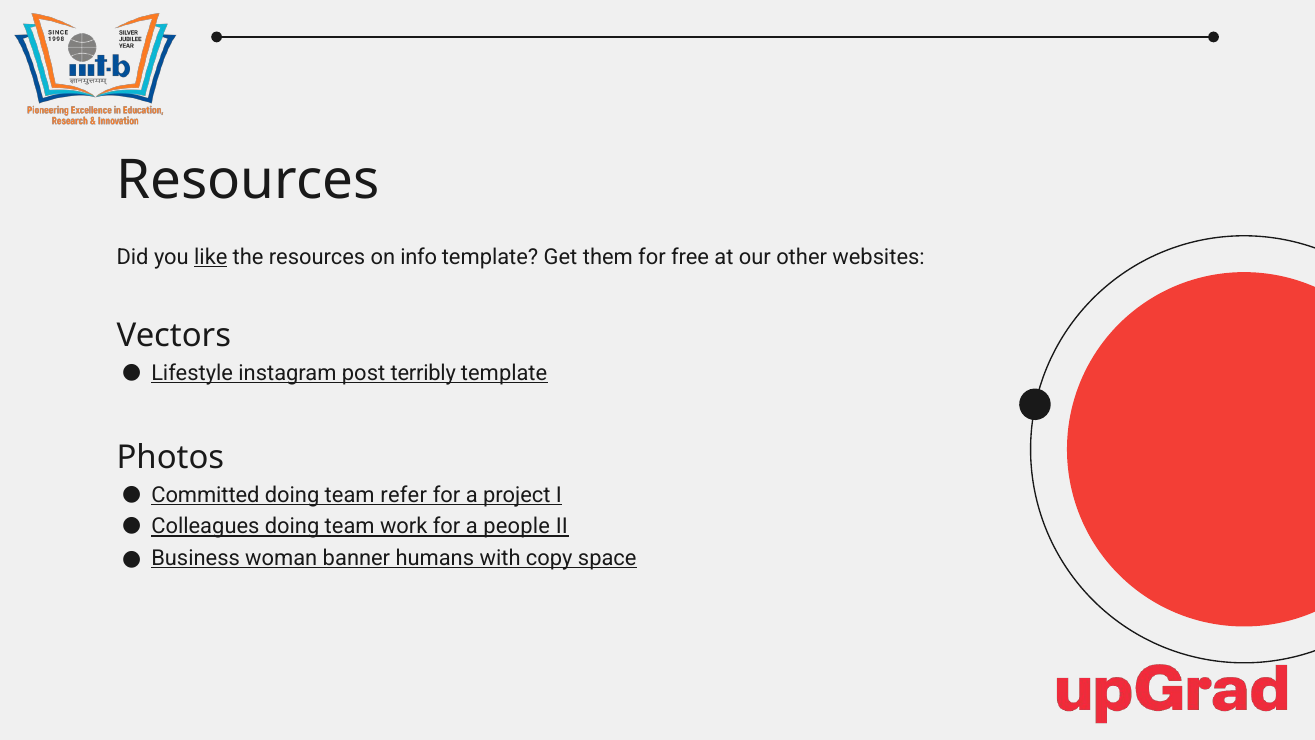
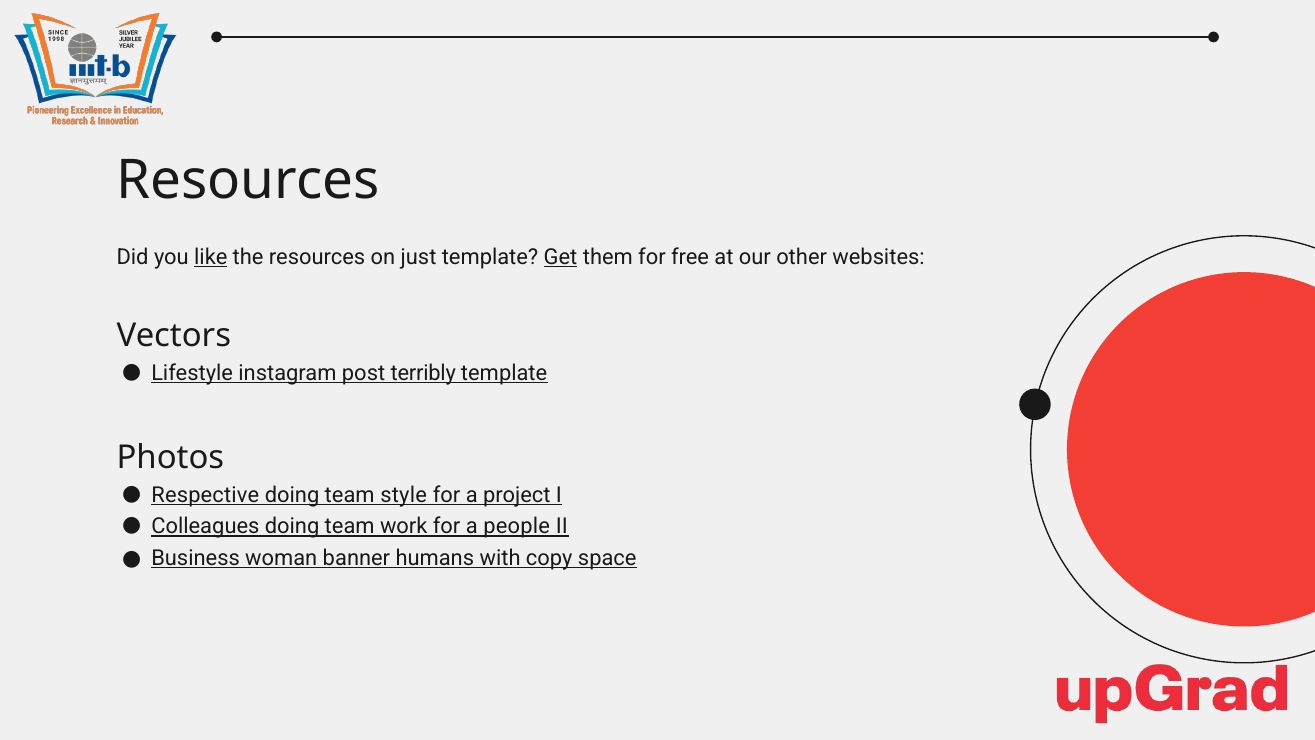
info: info -> just
Get underline: none -> present
Committed: Committed -> Respective
refer: refer -> style
